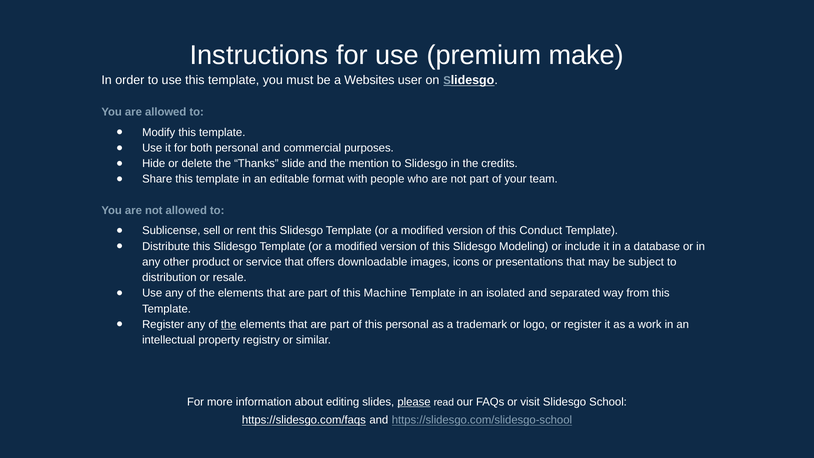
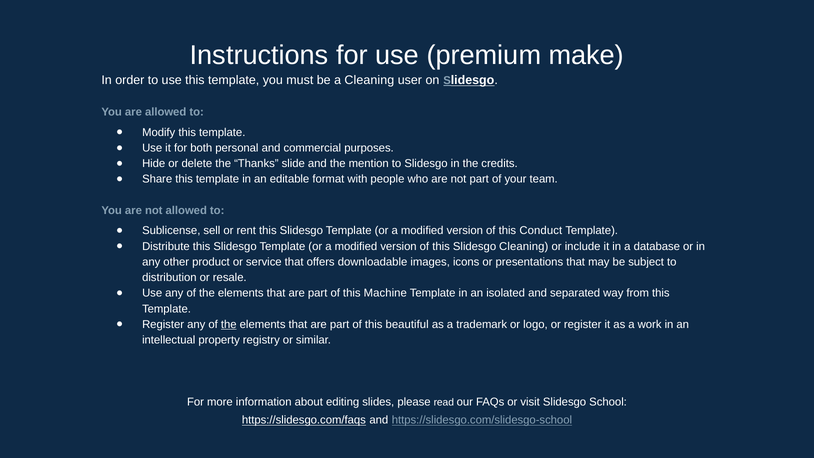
a Websites: Websites -> Cleaning
Slidesgo Modeling: Modeling -> Cleaning
this personal: personal -> beautiful
please underline: present -> none
